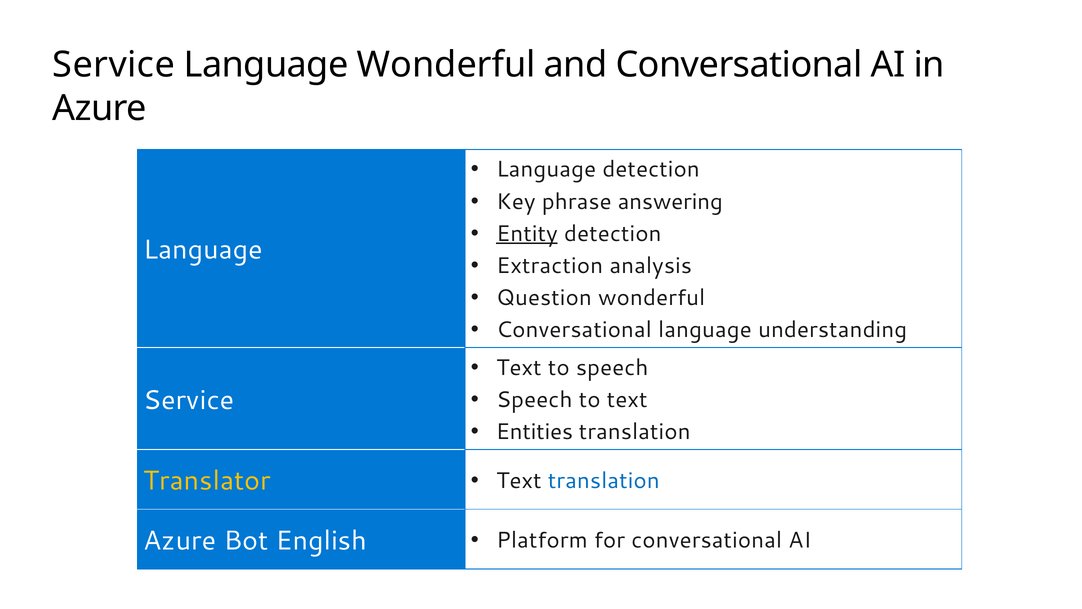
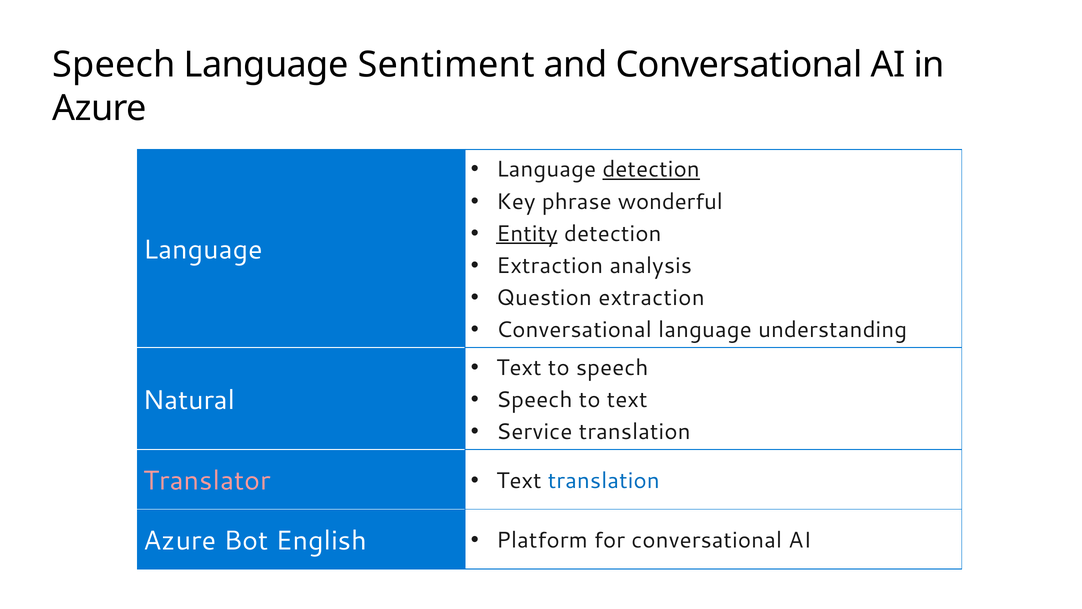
Service at (114, 65): Service -> Speech
Language Wonderful: Wonderful -> Sentiment
detection at (651, 169) underline: none -> present
answering: answering -> wonderful
Question wonderful: wonderful -> extraction
Service at (189, 400): Service -> Natural
Entities: Entities -> Service
Translator colour: yellow -> pink
